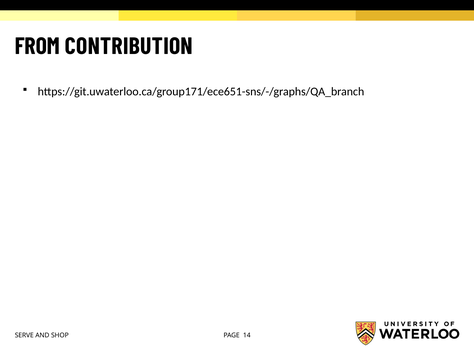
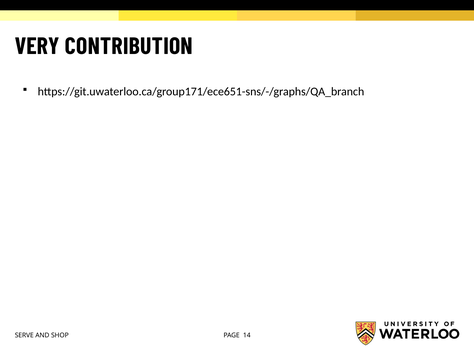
FROM: FROM -> VERY
